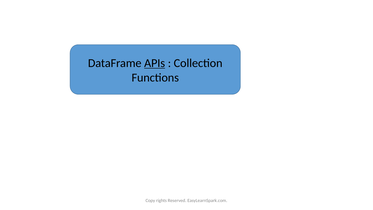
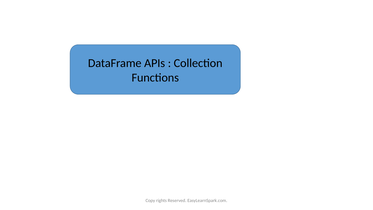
APIs underline: present -> none
